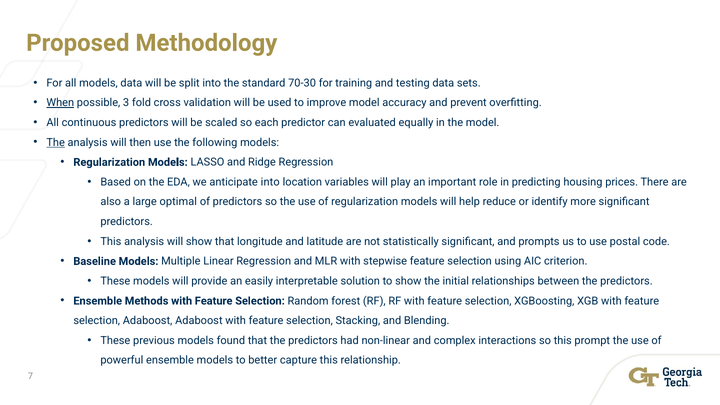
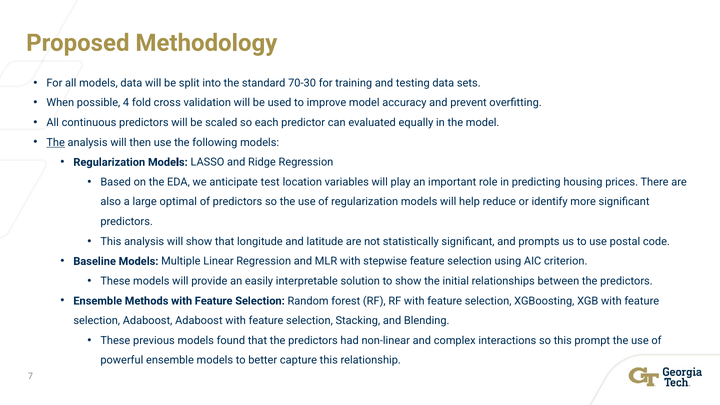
When underline: present -> none
3: 3 -> 4
anticipate into: into -> test
